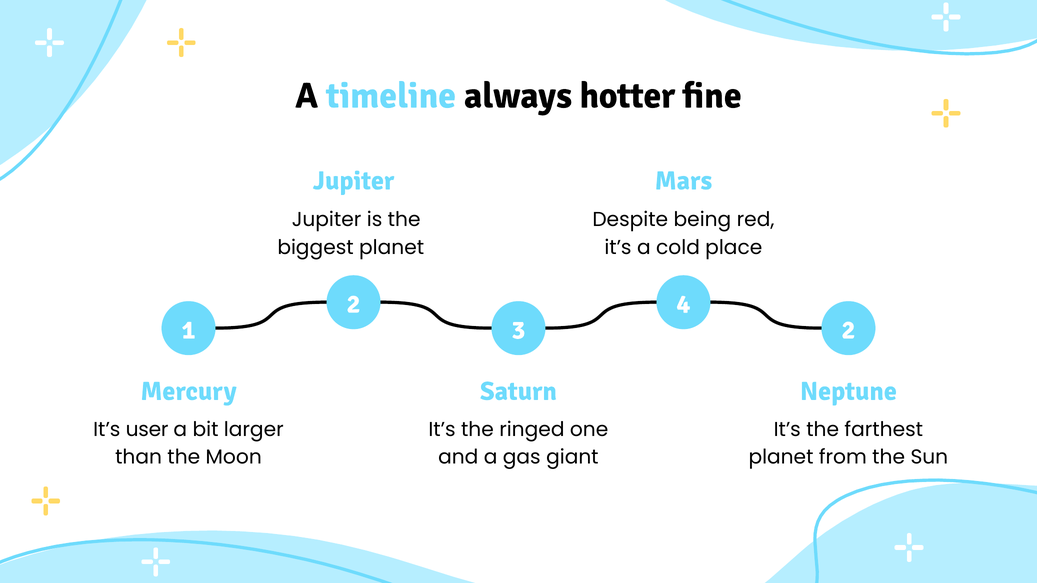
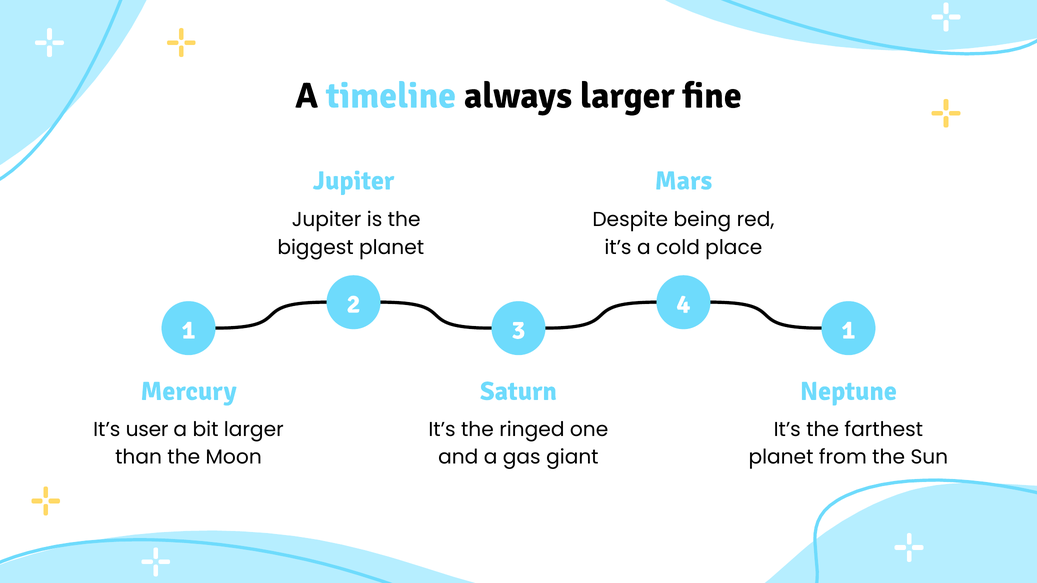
always hotter: hotter -> larger
3 2: 2 -> 1
